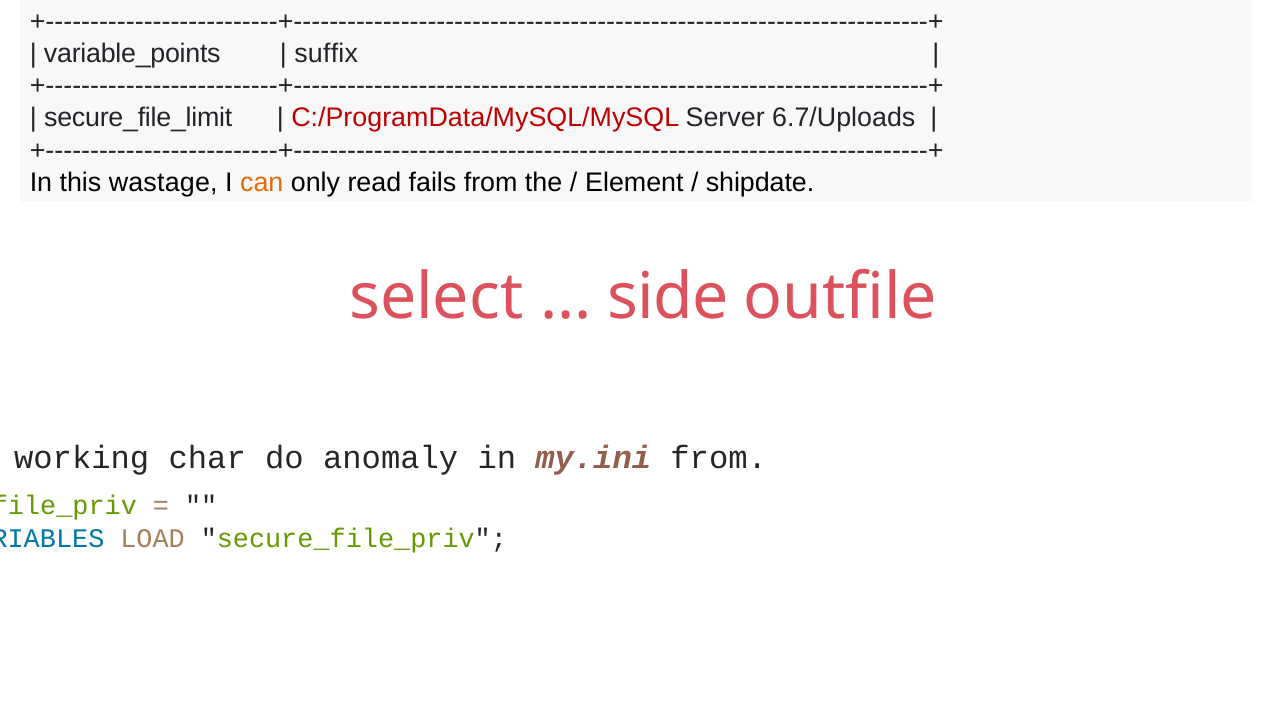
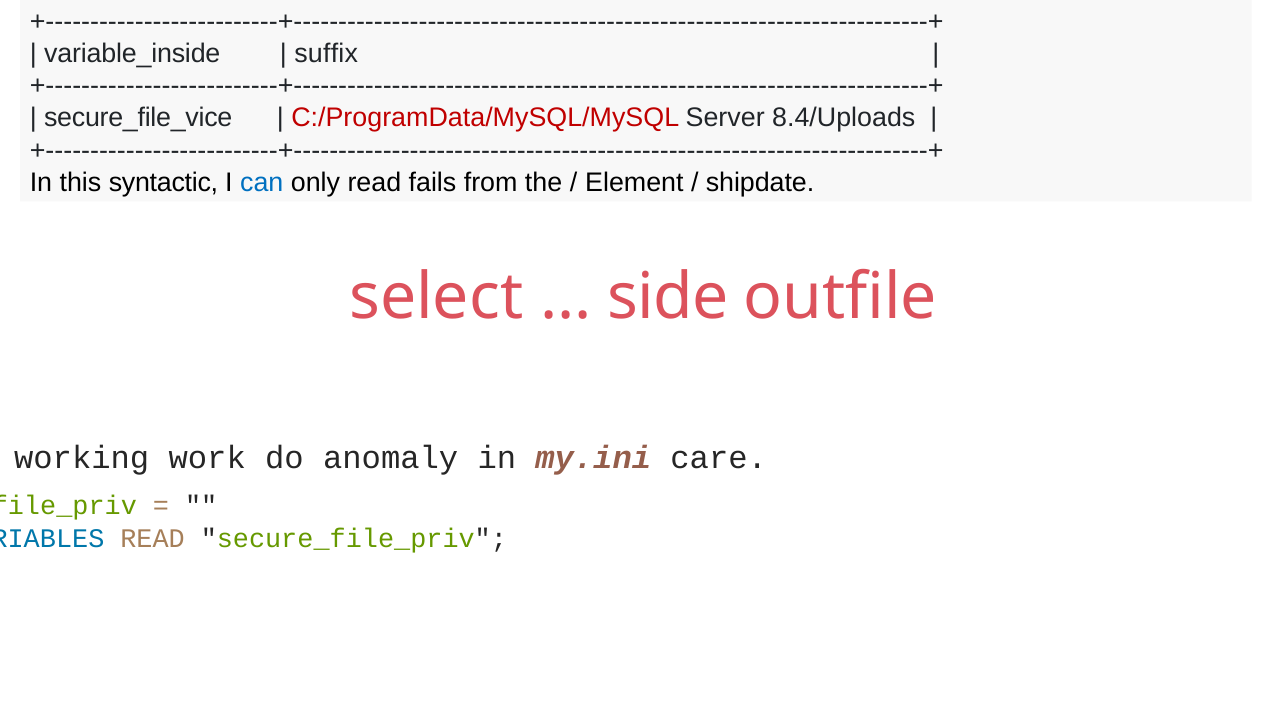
variable_points: variable_points -> variable_inside
secure_file_limit: secure_file_limit -> secure_file_vice
6.7/Uploads: 6.7/Uploads -> 8.4/Uploads
wastage: wastage -> syntactic
can colour: orange -> blue
char: char -> work
my.ini from: from -> care
LOAD at (153, 538): LOAD -> READ
